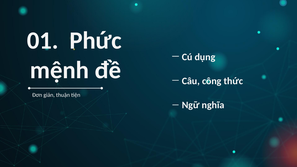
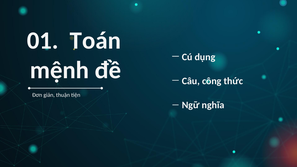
Phức: Phức -> Toán
